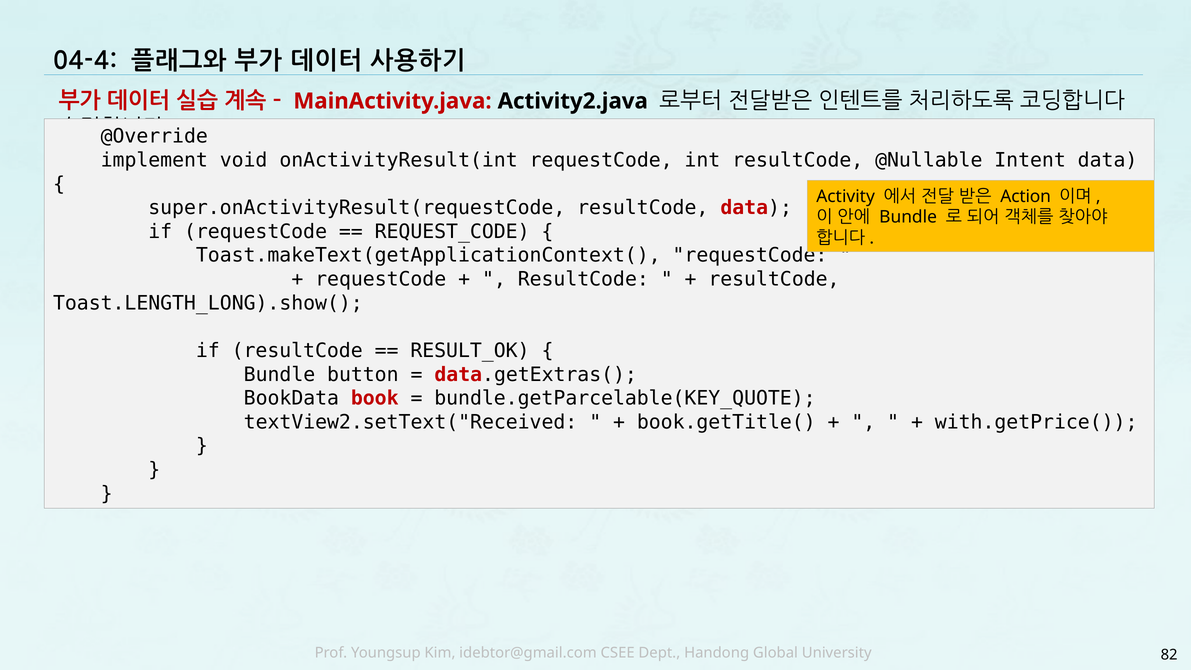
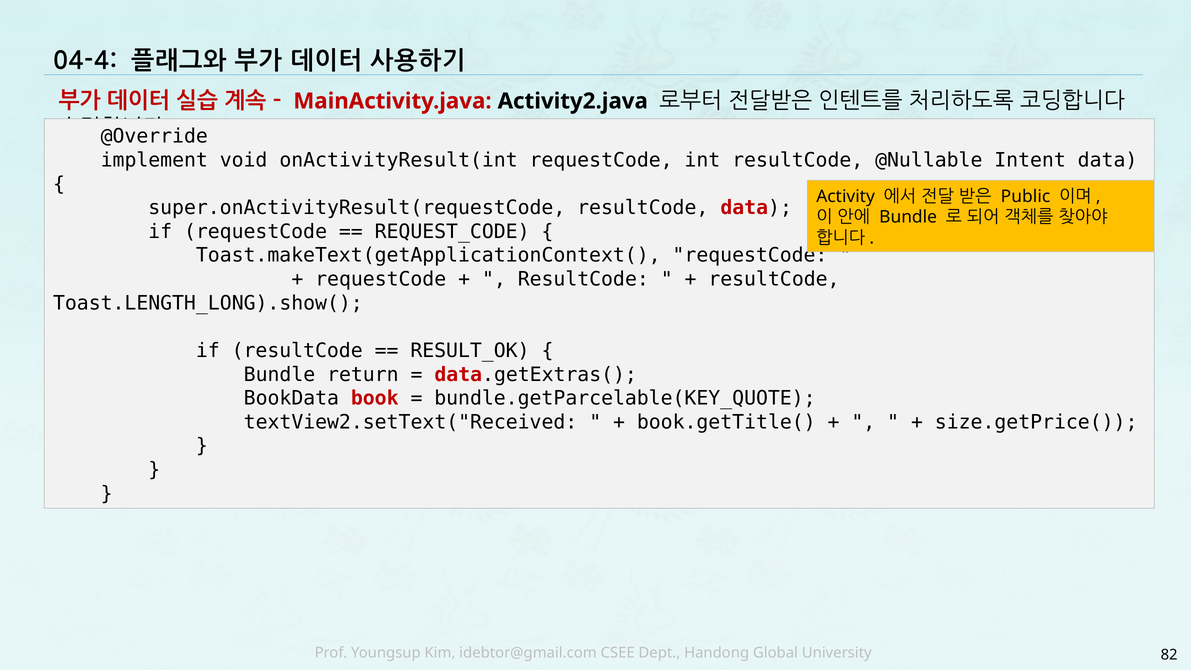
Action: Action -> Public
button: button -> return
with.getPrice(: with.getPrice( -> size.getPrice(
